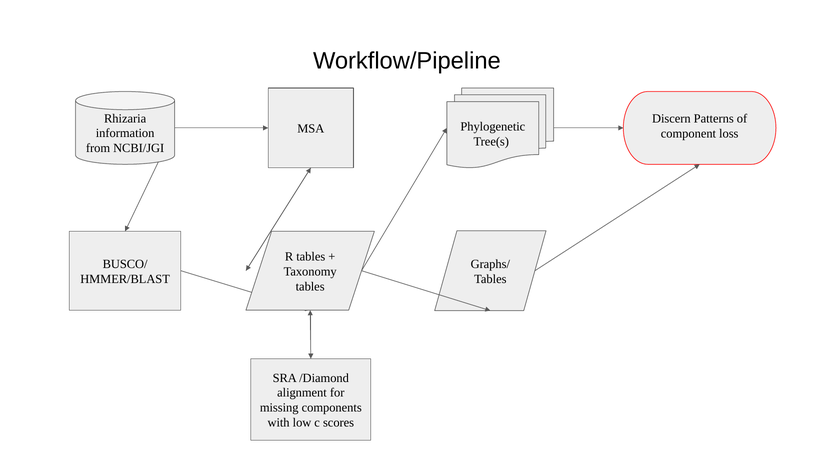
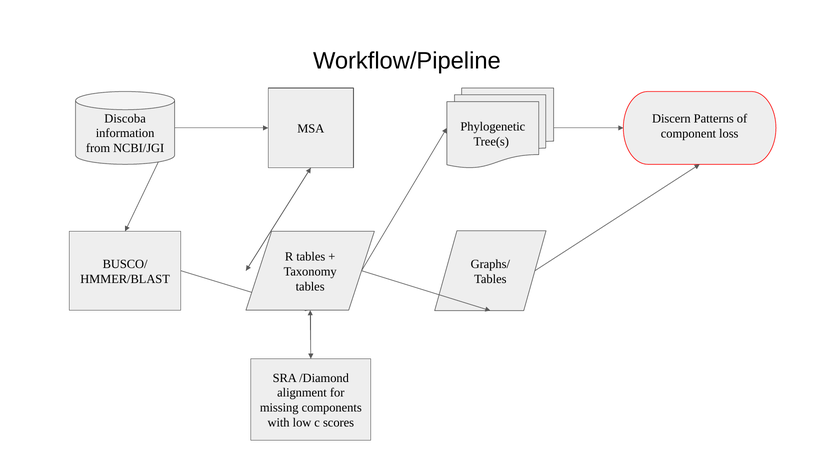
Rhizaria: Rhizaria -> Discoba
